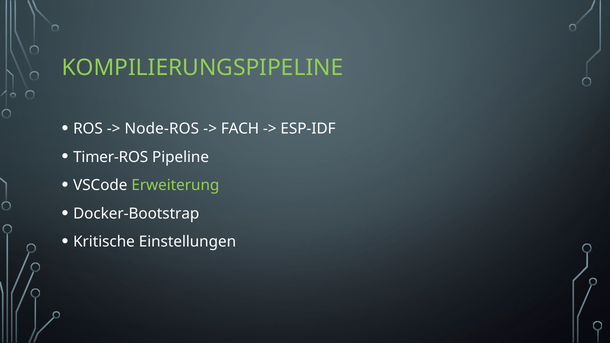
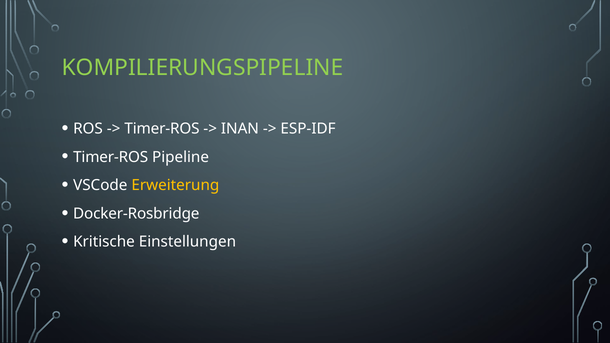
Node-ROS at (162, 129): Node-ROS -> Timer-ROS
FACH: FACH -> INAN
Erweiterung colour: light green -> yellow
Docker-Bootstrap: Docker-Bootstrap -> Docker-Rosbridge
